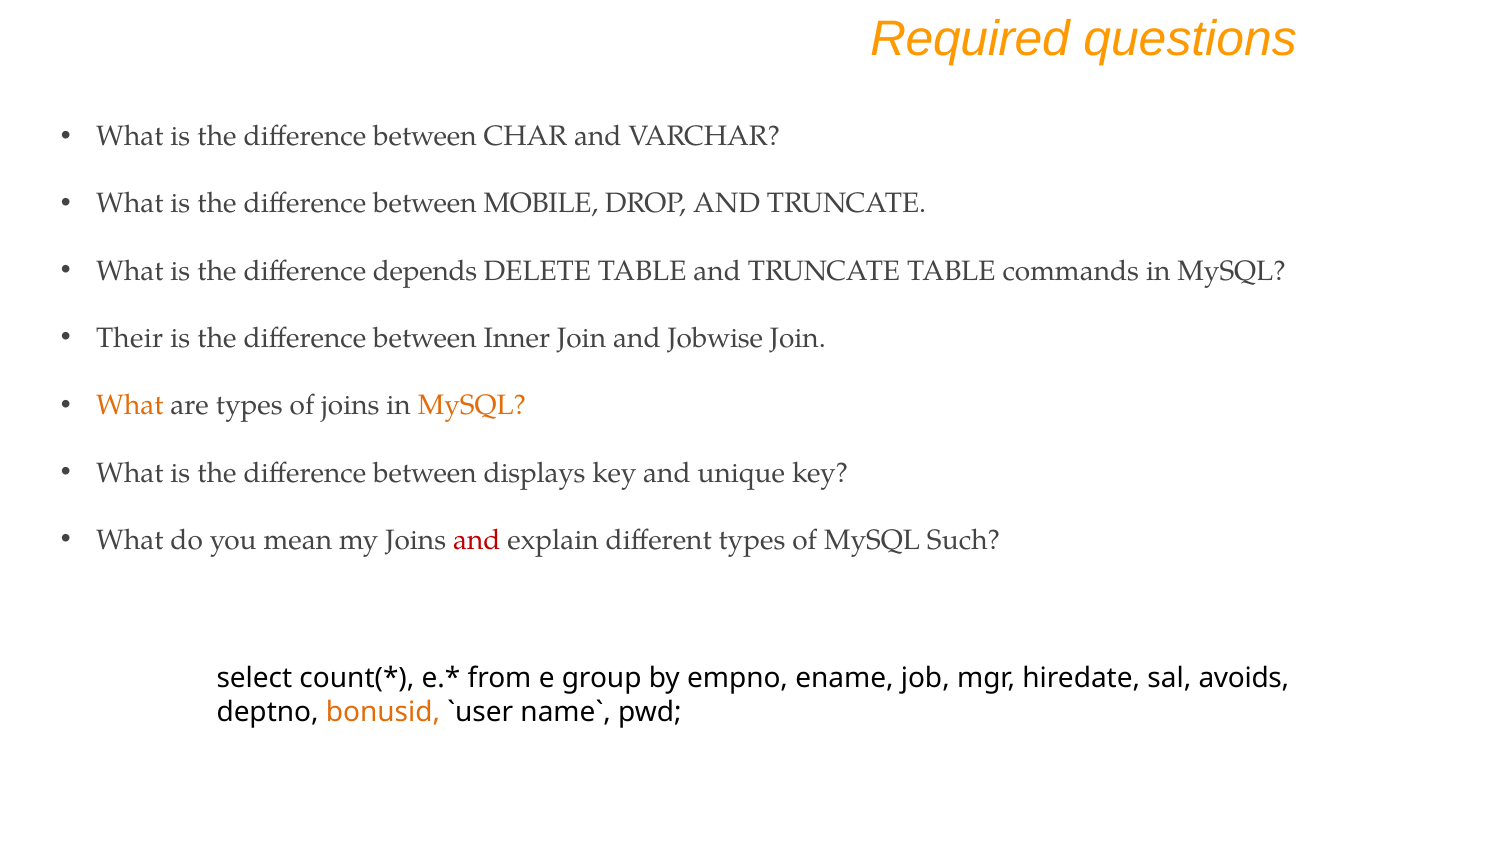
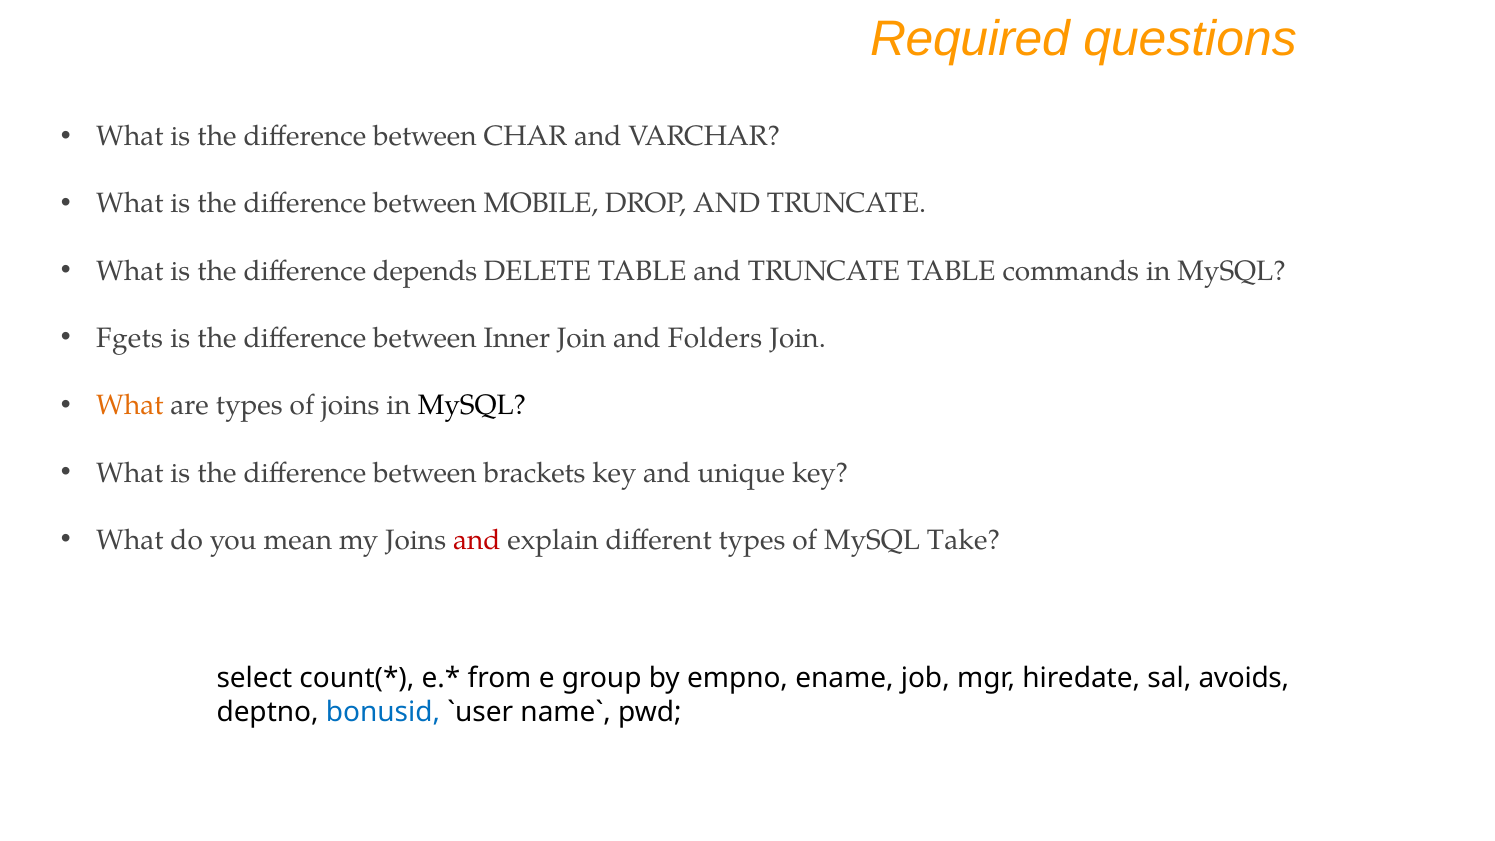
Their: Their -> Fgets
Jobwise: Jobwise -> Folders
MySQL at (472, 405) colour: orange -> black
displays: displays -> brackets
Such: Such -> Take
bonusid colour: orange -> blue
